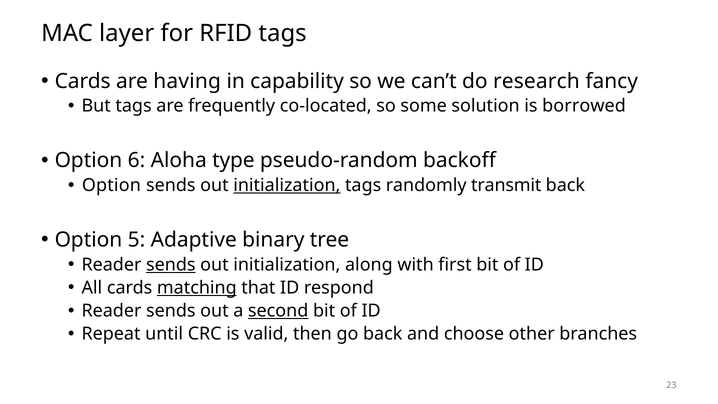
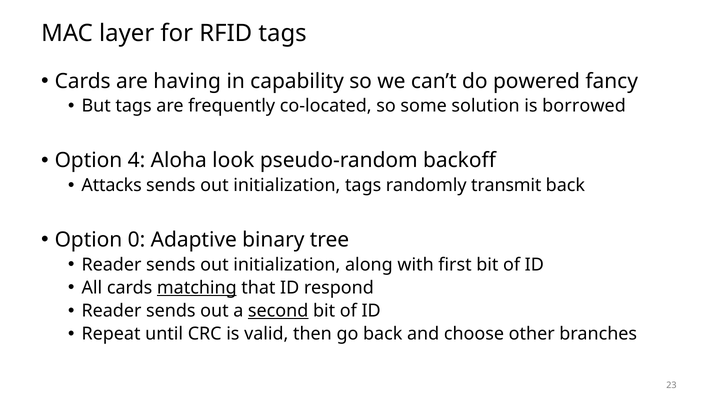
research: research -> powered
6: 6 -> 4
type: type -> look
Option at (111, 185): Option -> Attacks
initialization at (287, 185) underline: present -> none
5: 5 -> 0
sends at (171, 265) underline: present -> none
